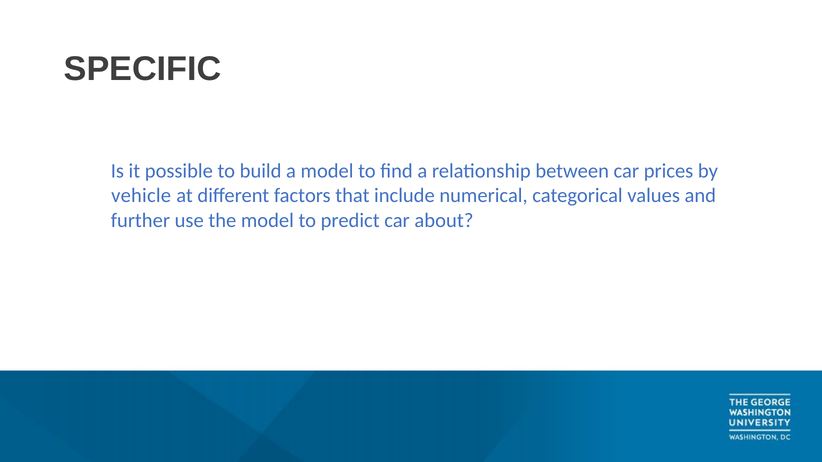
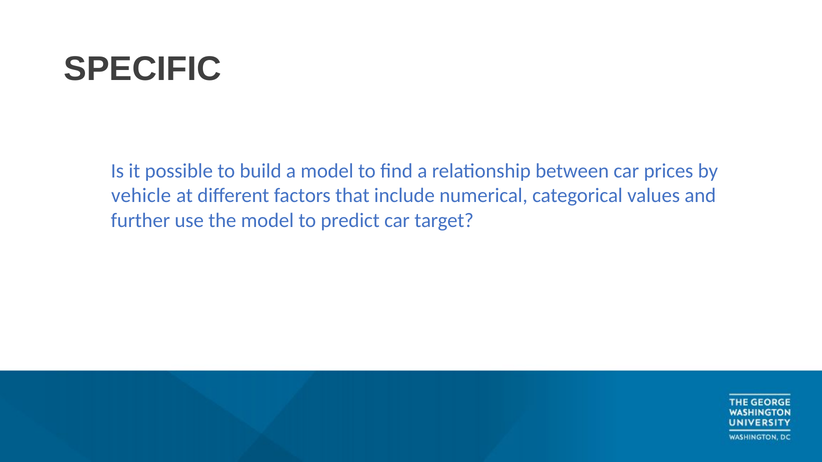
about: about -> target
